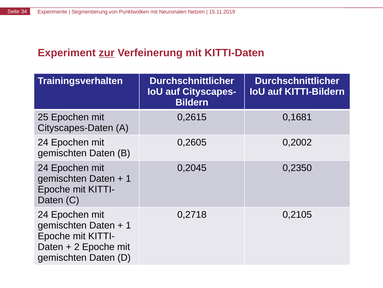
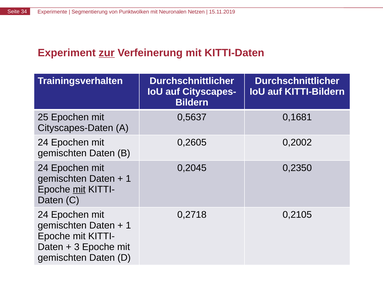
0,2615: 0,2615 -> 0,5637
mit at (79, 189) underline: none -> present
2: 2 -> 3
